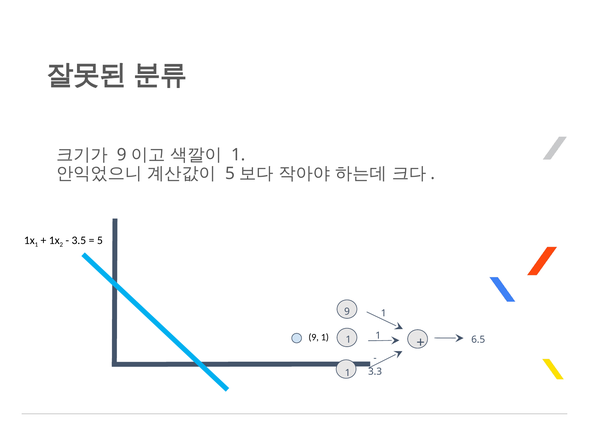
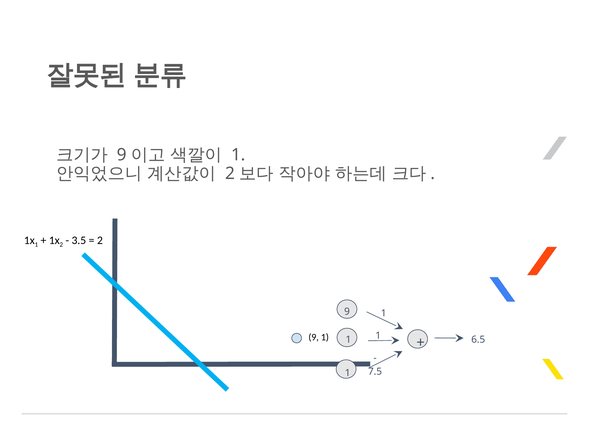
5 at (230, 173): 5 -> 2
5 at (100, 240): 5 -> 2
3.3: 3.3 -> 7.5
